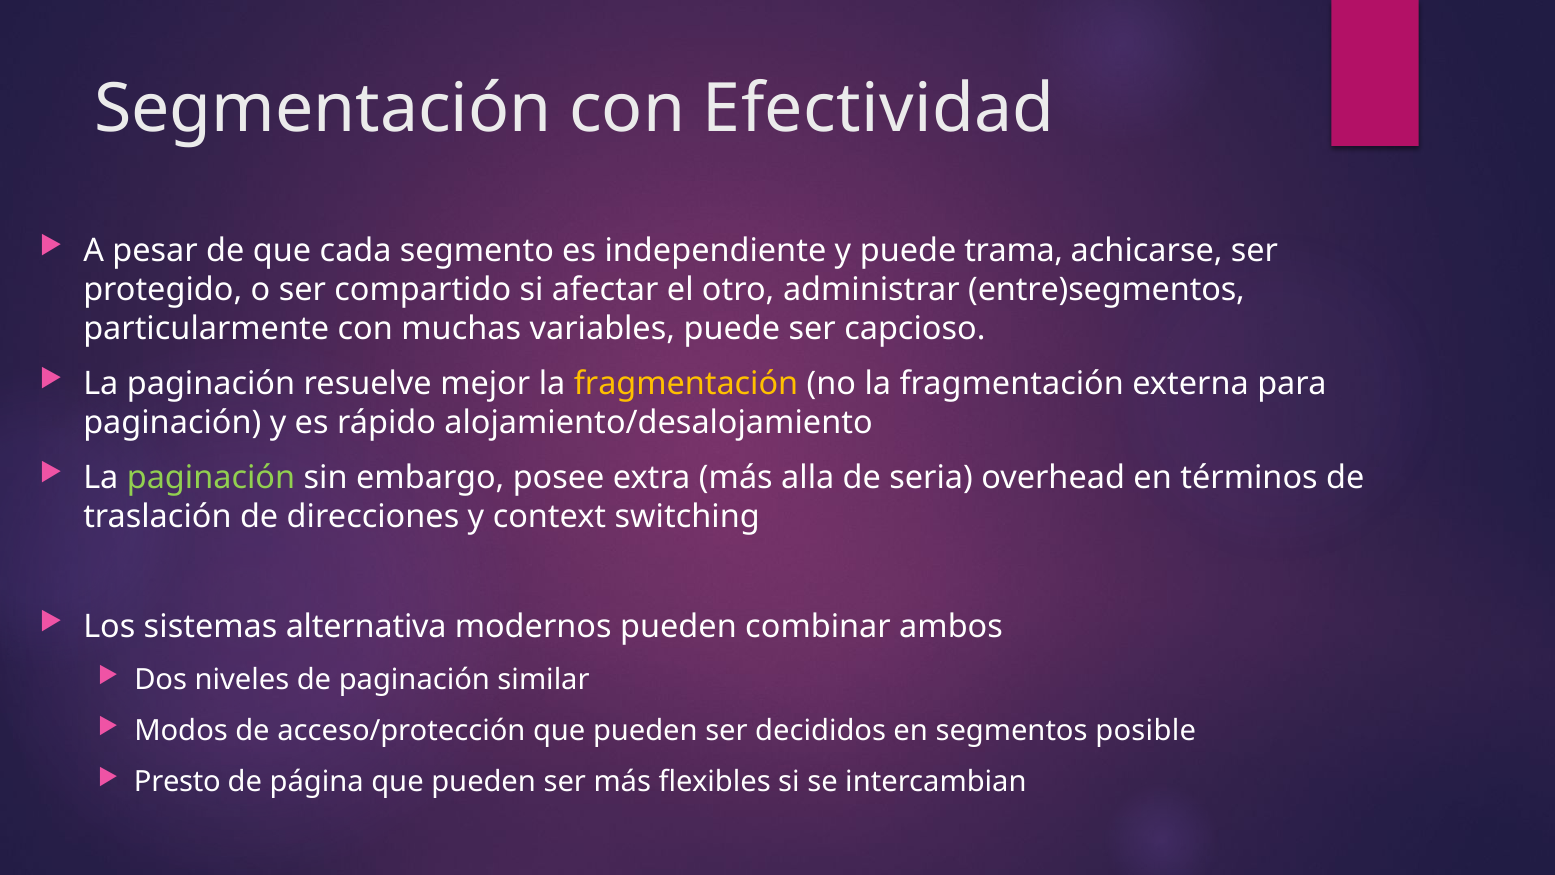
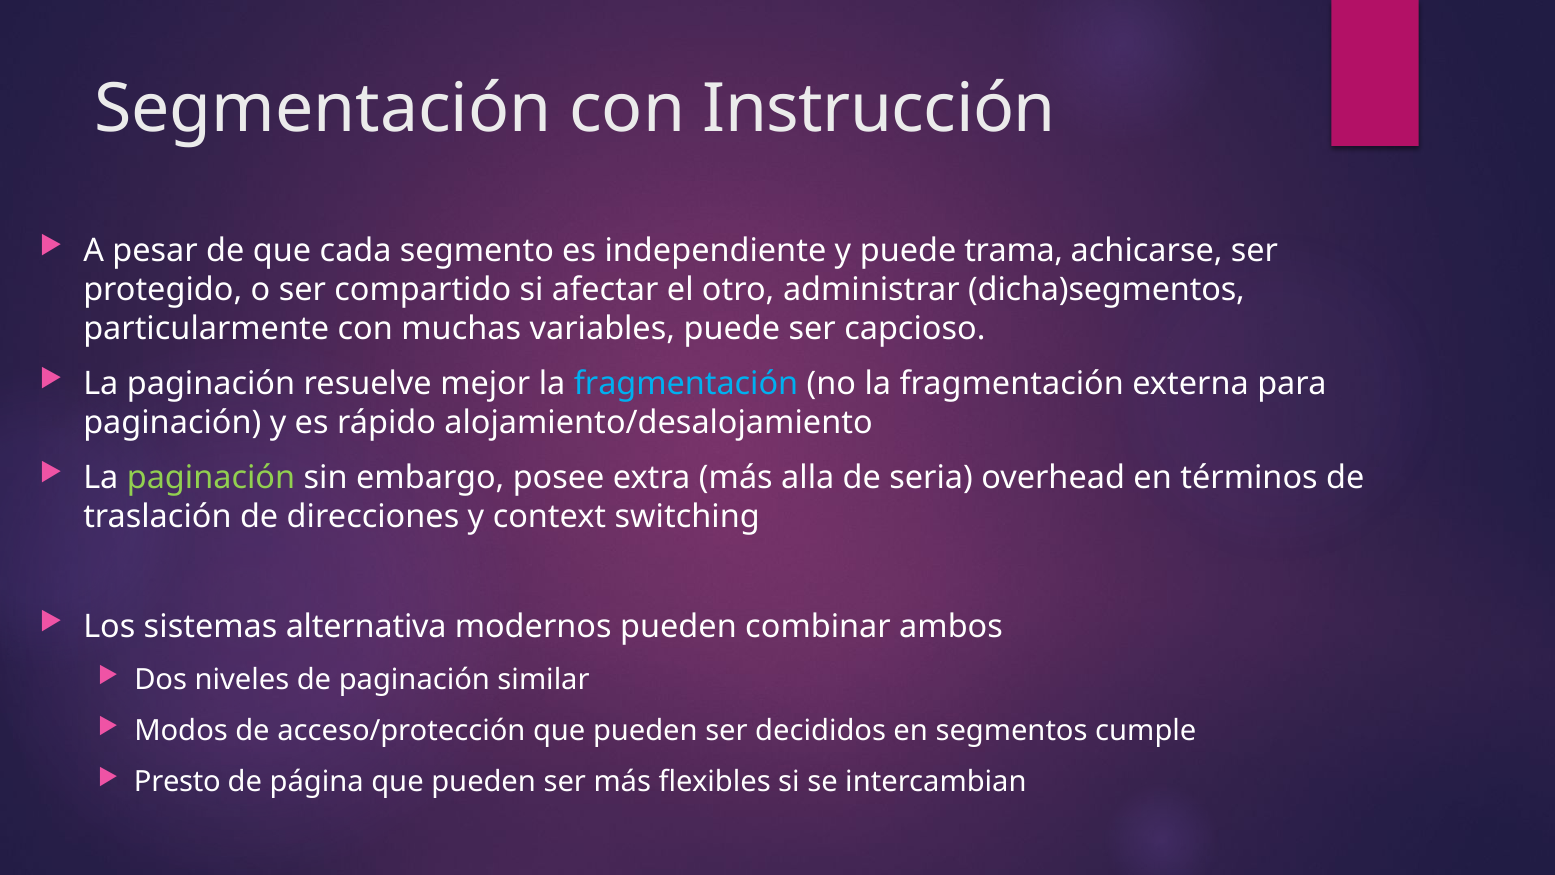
Efectividad: Efectividad -> Instrucción
entre)segmentos: entre)segmentos -> dicha)segmentos
fragmentación at (686, 383) colour: yellow -> light blue
posible: posible -> cumple
